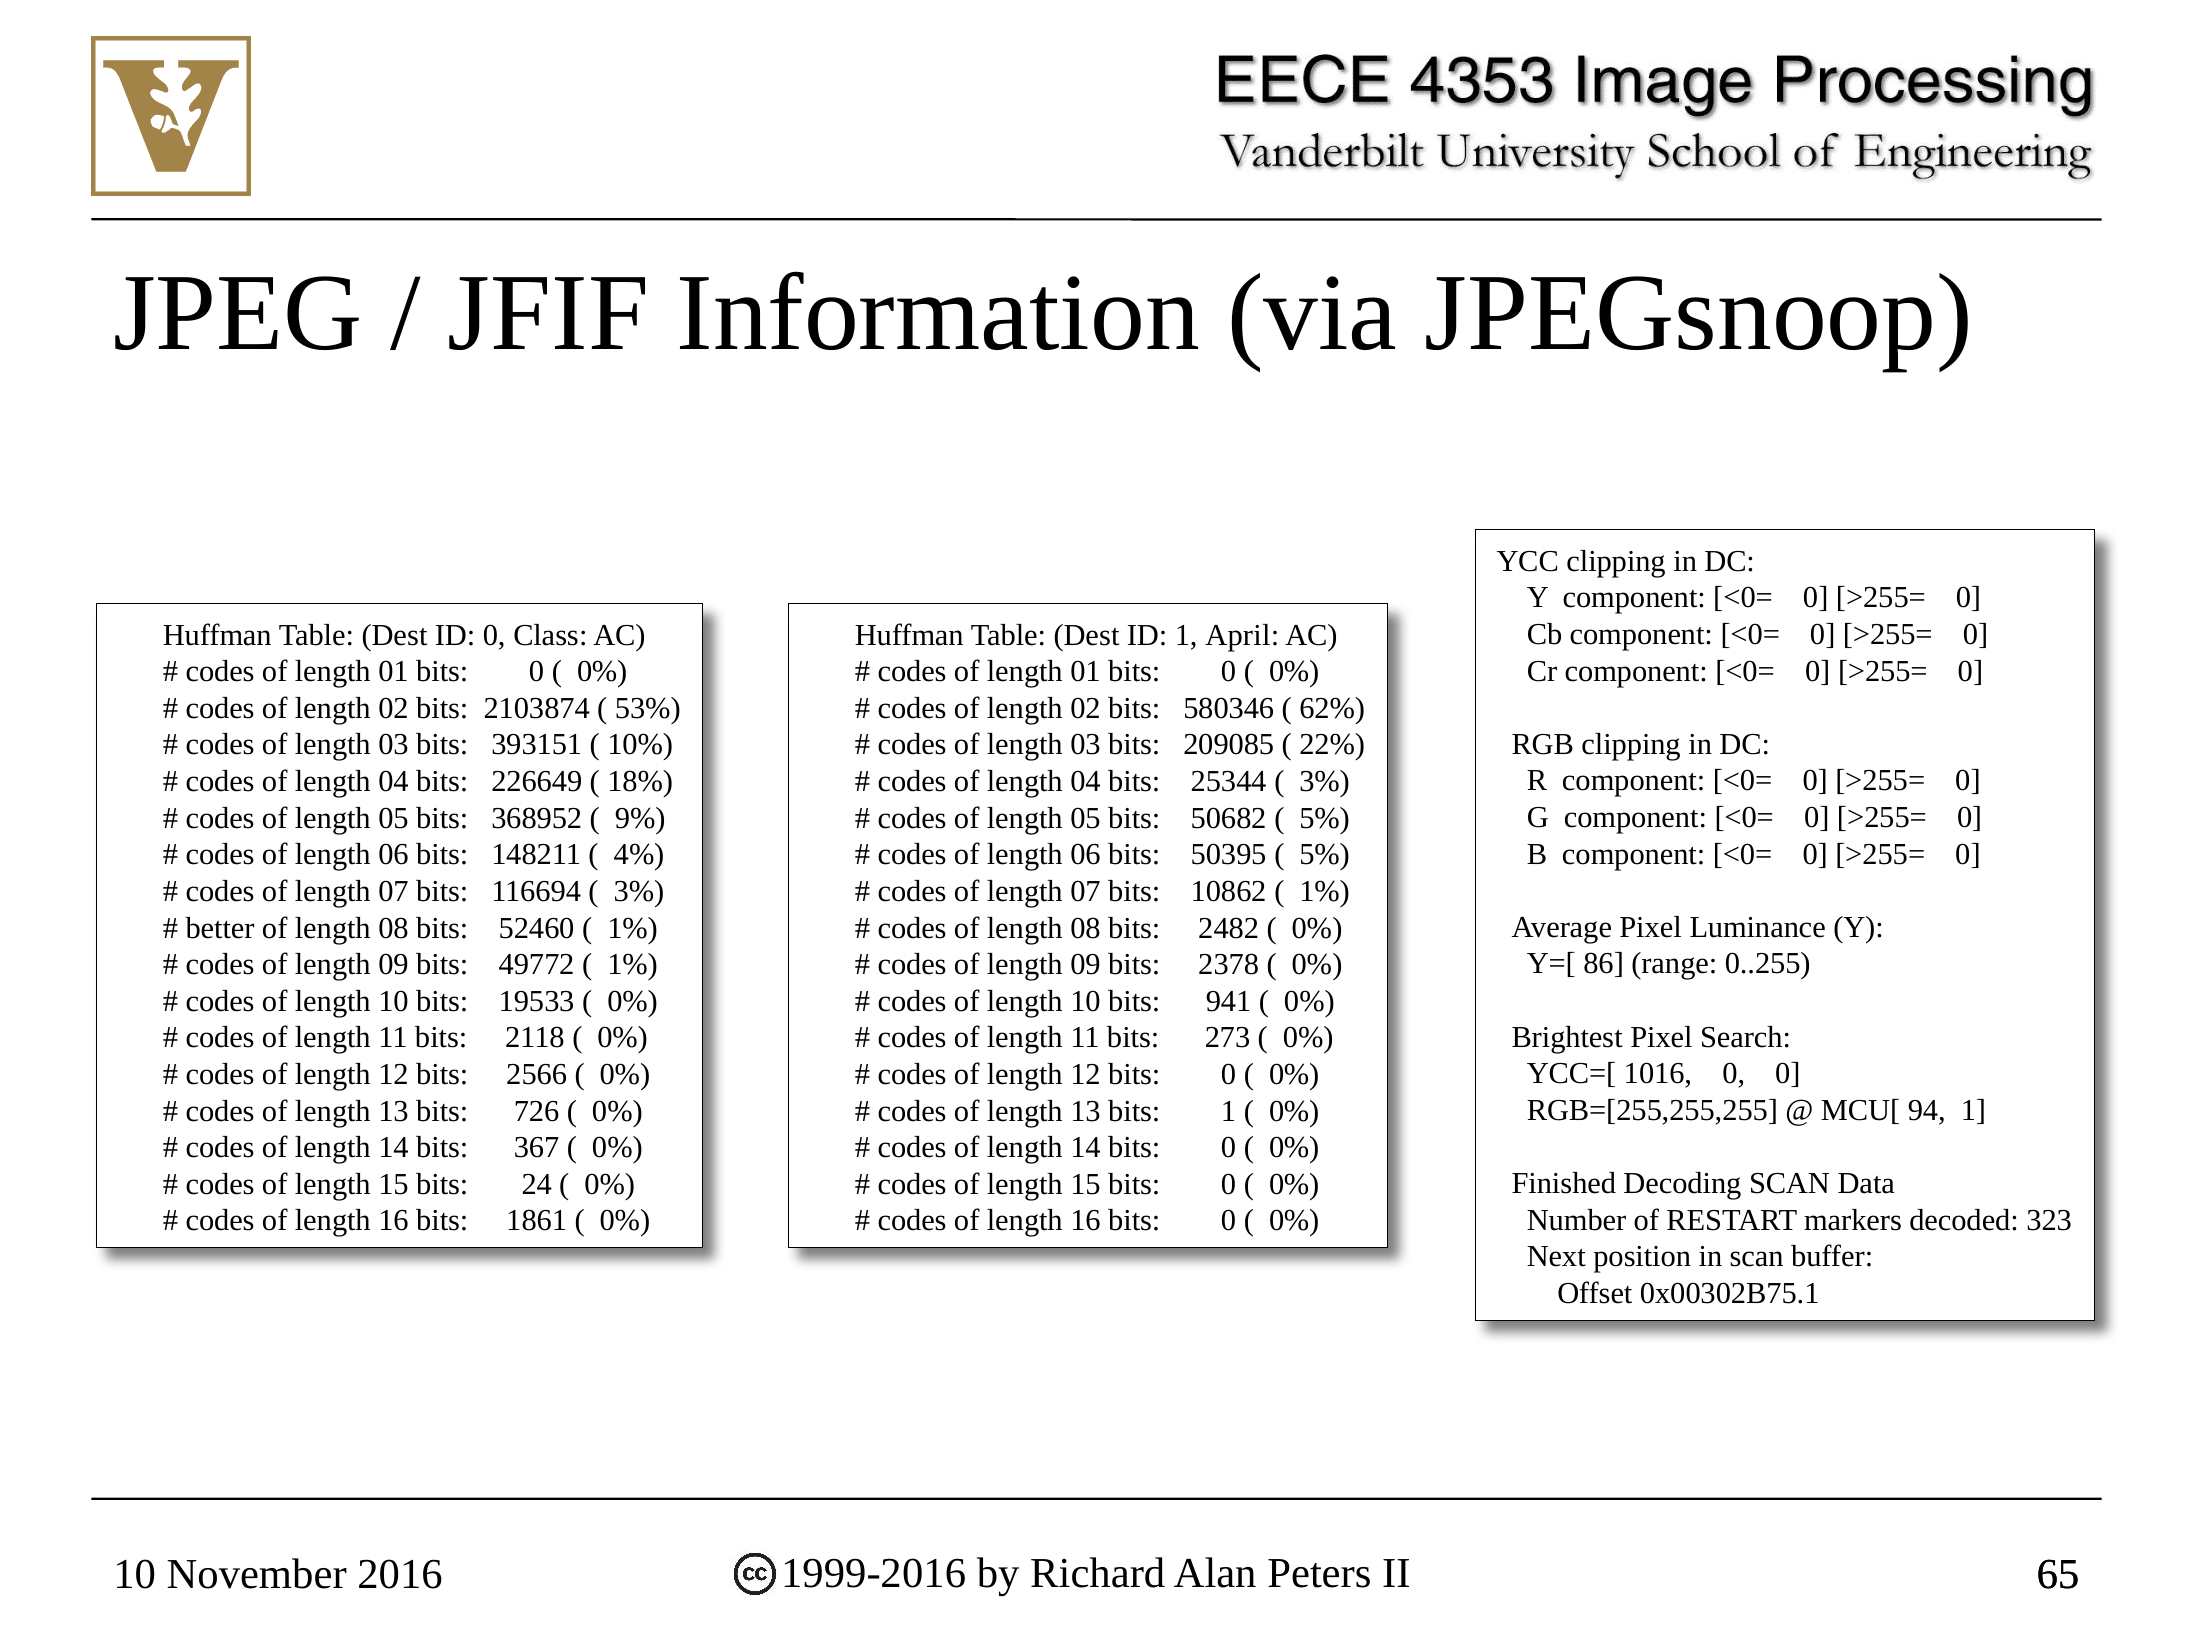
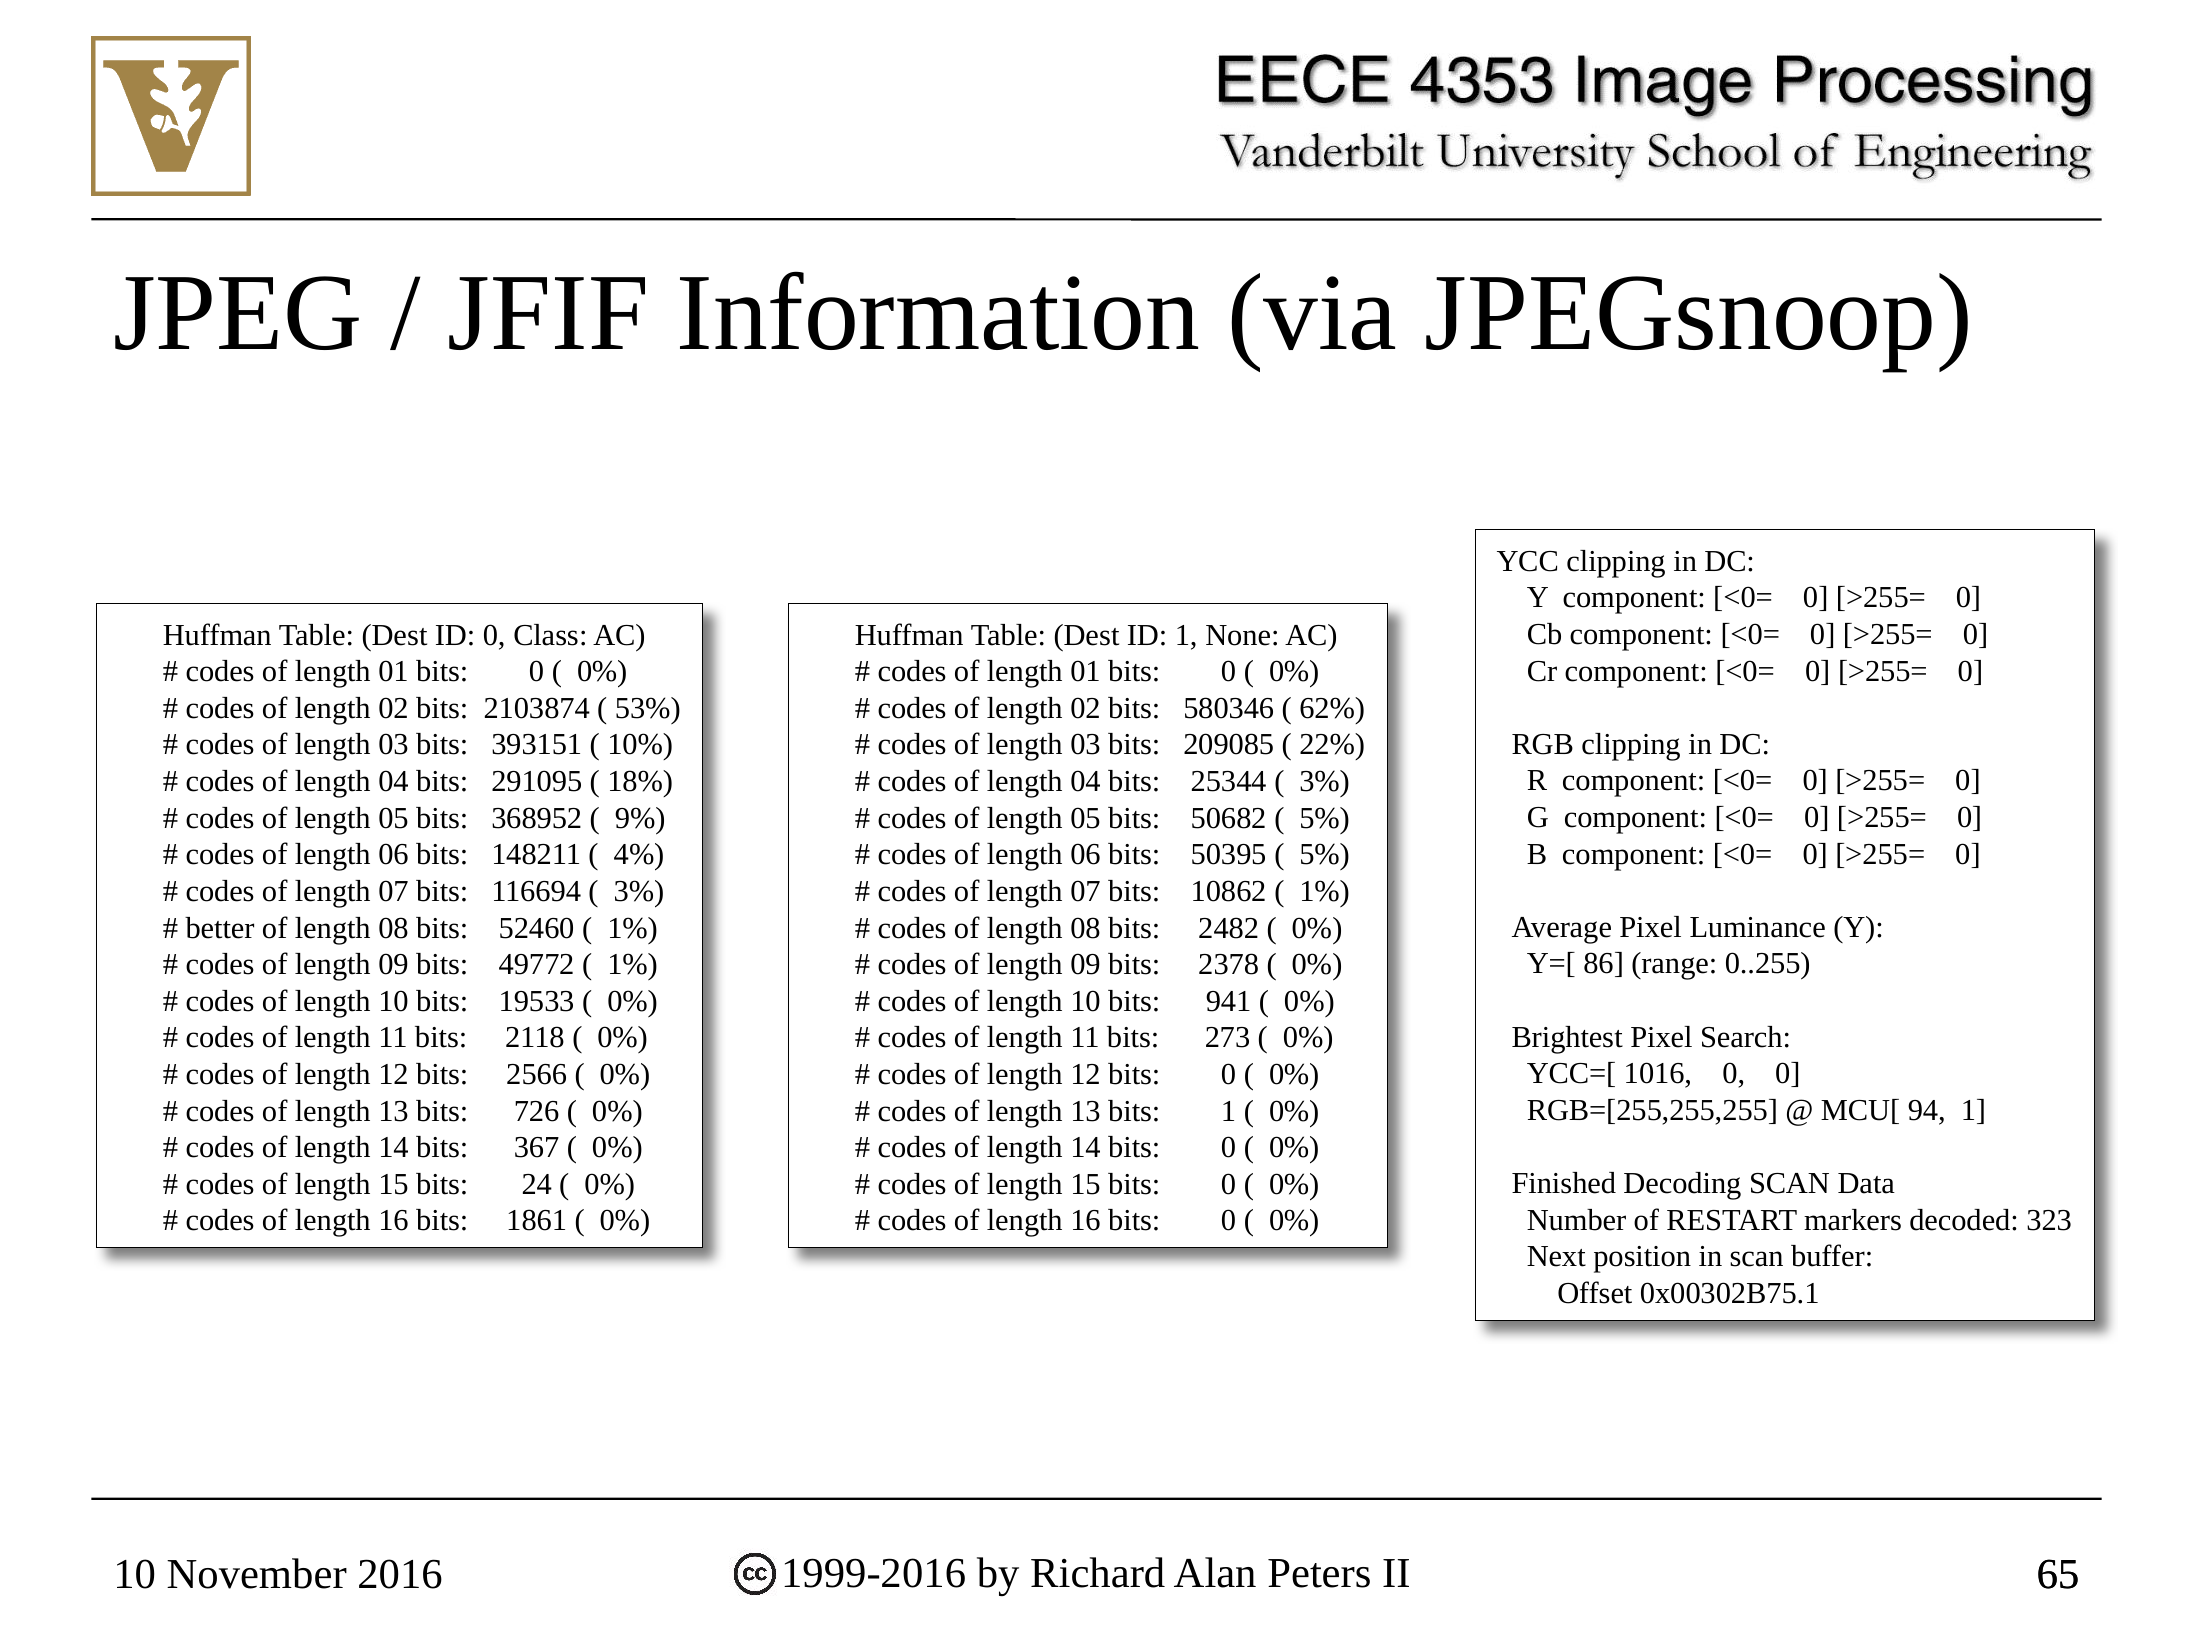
April: April -> None
226649: 226649 -> 291095
